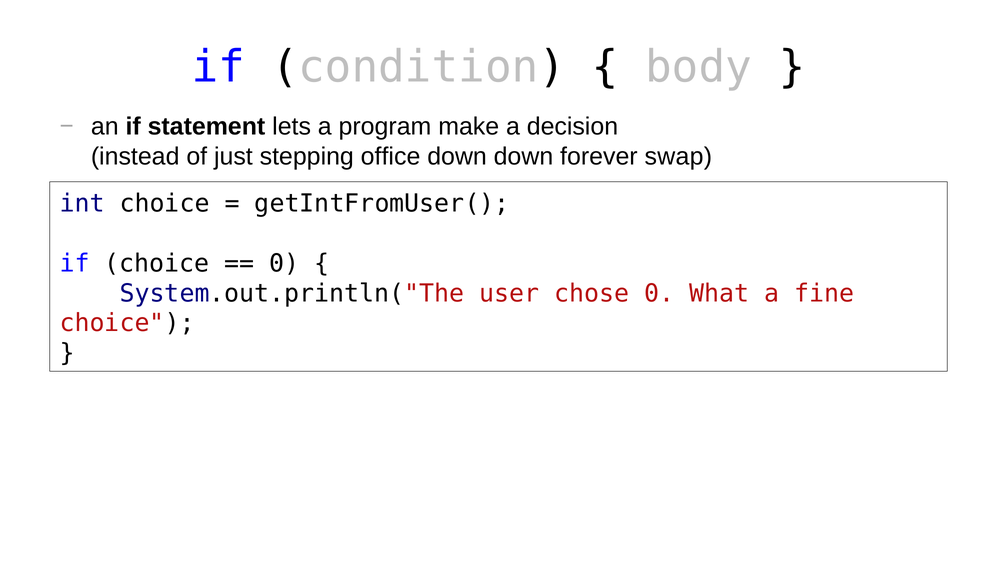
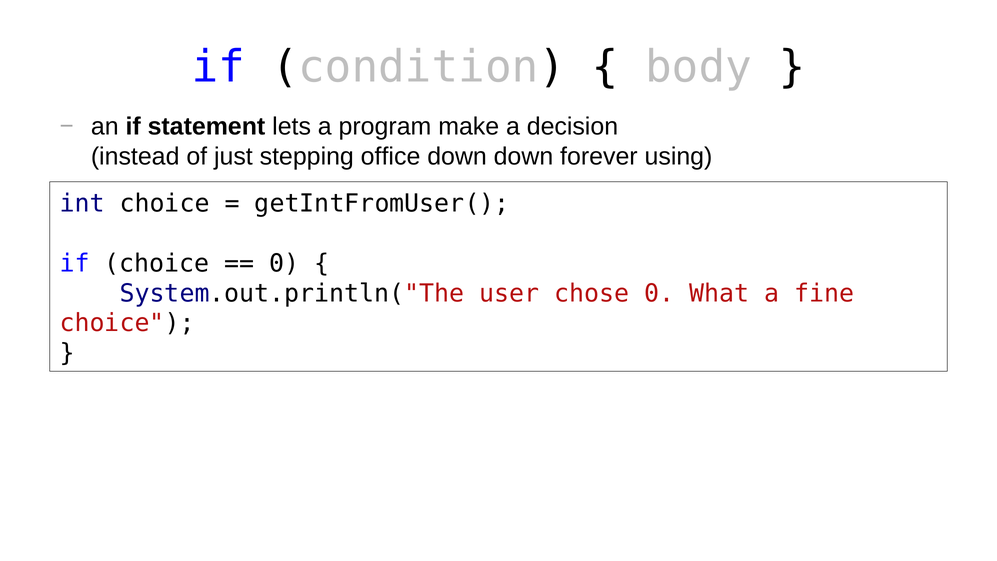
swap: swap -> using
